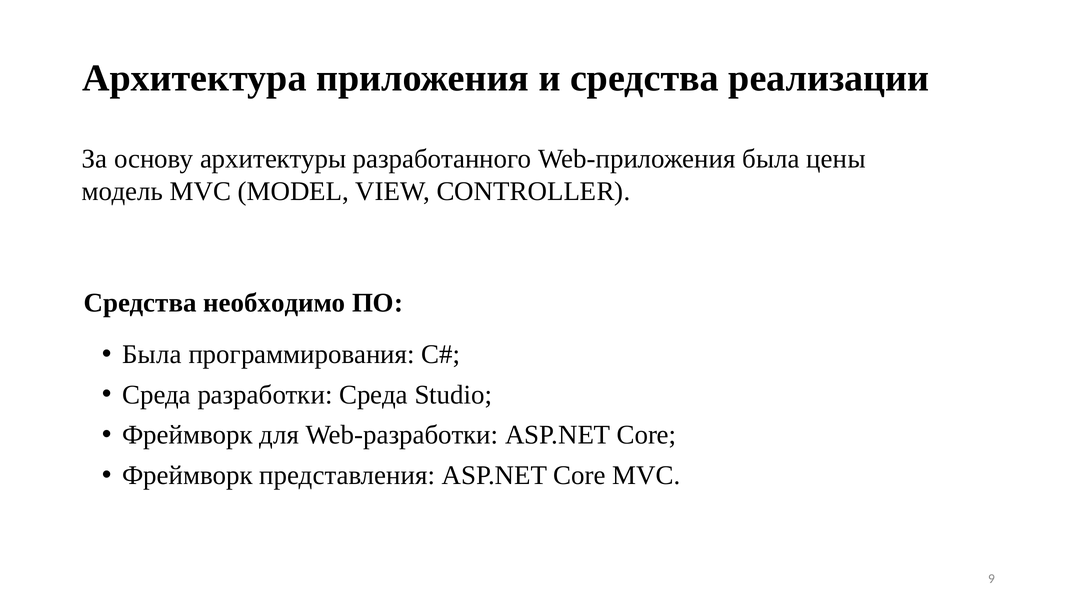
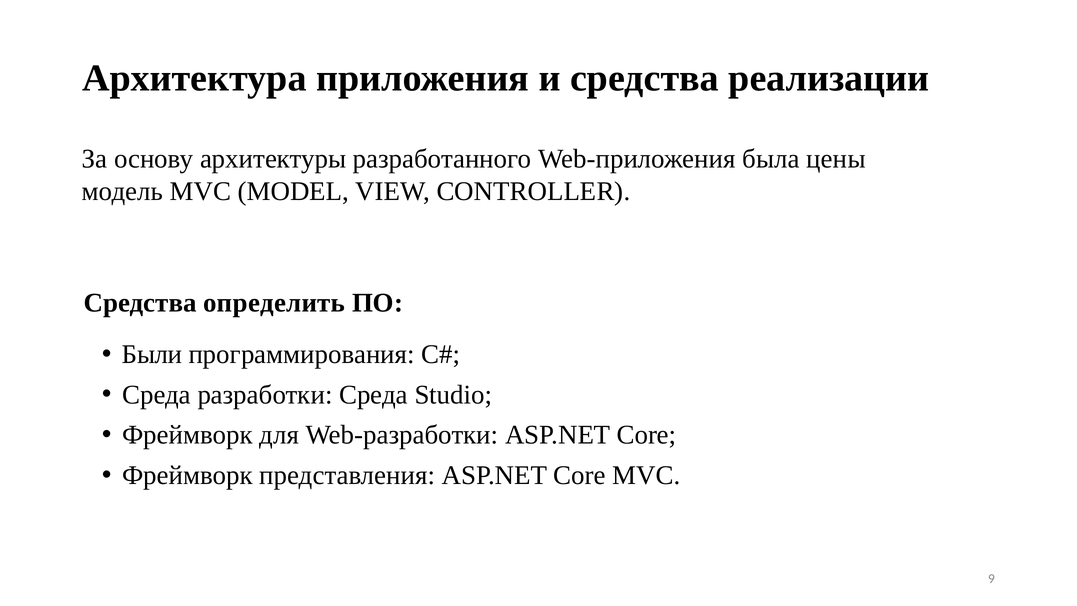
необходимо: необходимо -> определить
Была at (152, 354): Была -> Были
